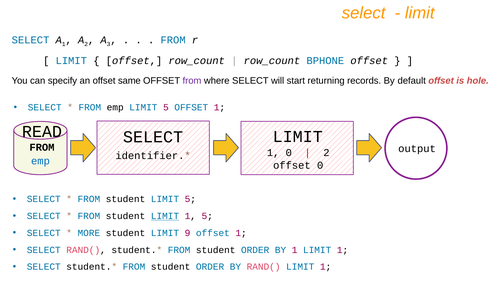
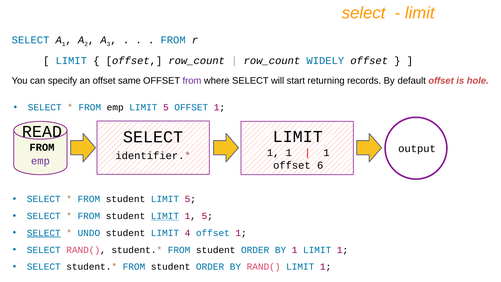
BPHONE: BPHONE -> WIDELY
1 0: 0 -> 1
2 at (326, 153): 2 -> 1
emp at (40, 161) colour: blue -> purple
offset 0: 0 -> 6
SELECT at (44, 233) underline: none -> present
MORE: MORE -> UNDO
9: 9 -> 4
